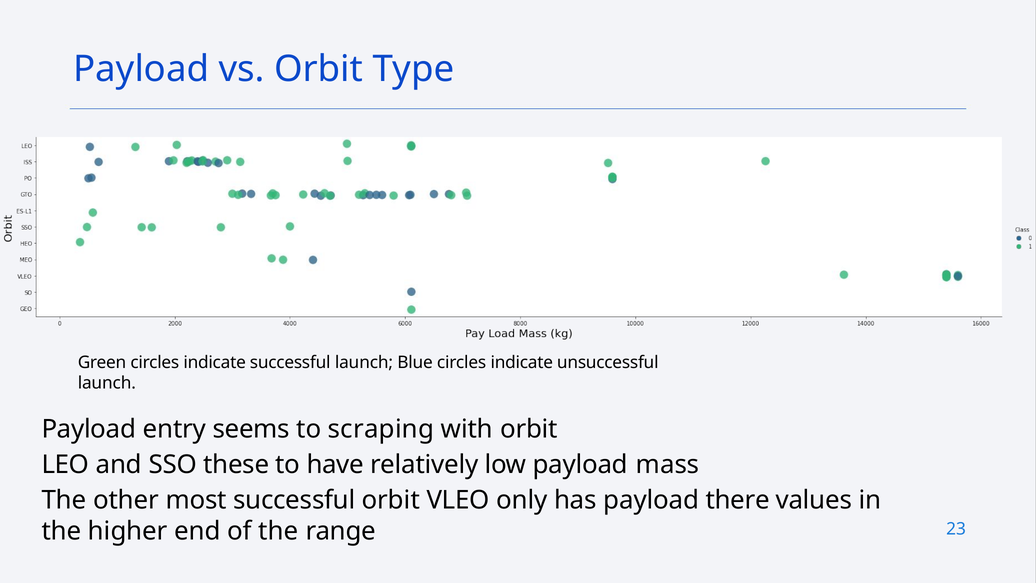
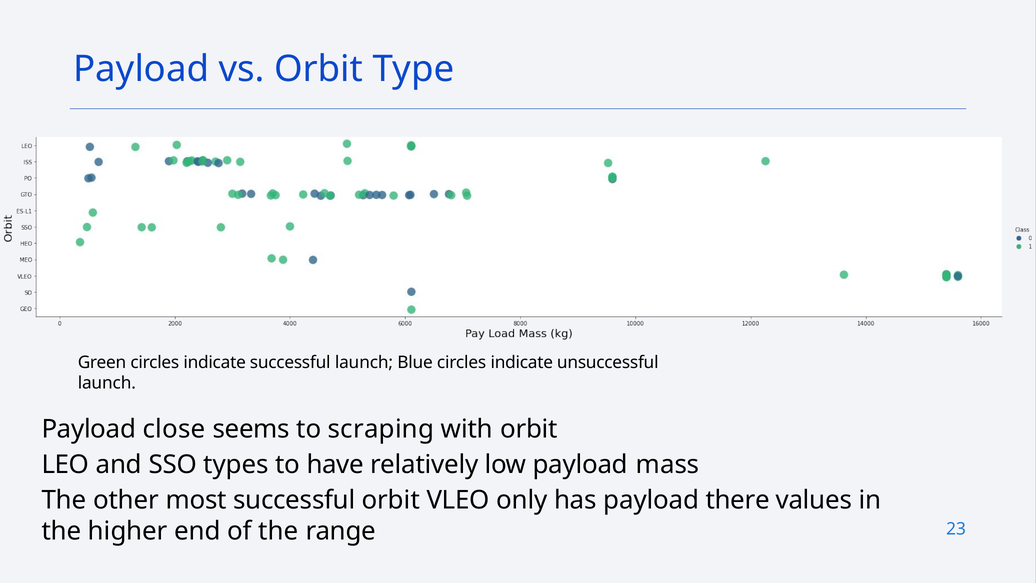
entry: entry -> close
these: these -> types
